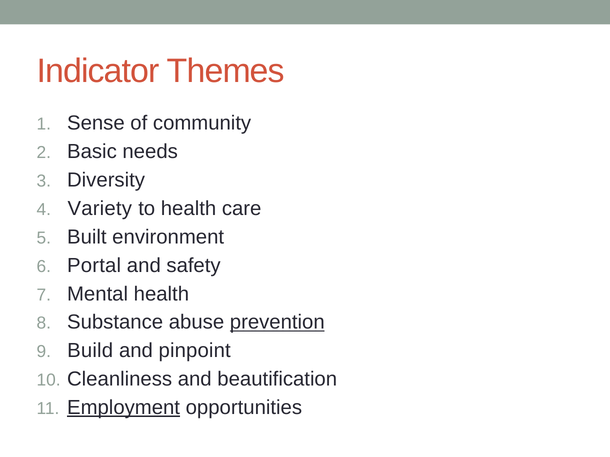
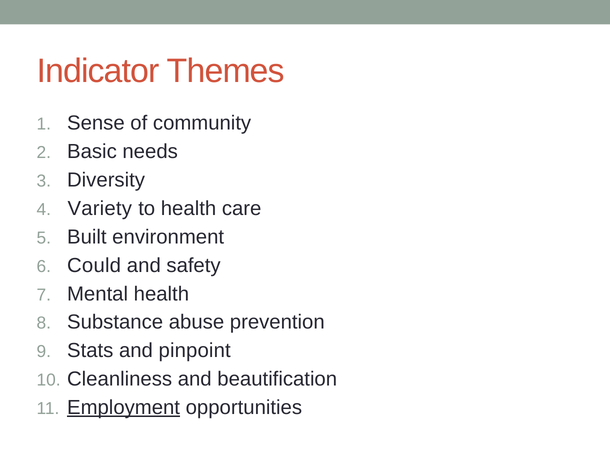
Portal: Portal -> Could
prevention underline: present -> none
Build: Build -> Stats
